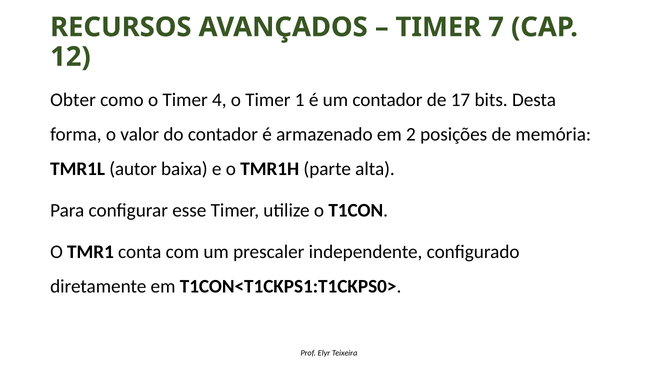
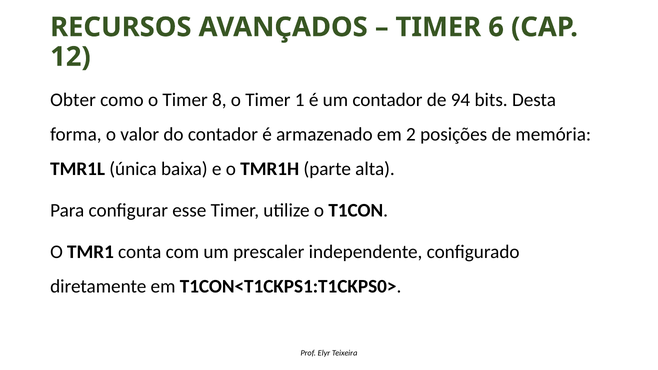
7: 7 -> 6
4: 4 -> 8
17: 17 -> 94
autor: autor -> única
